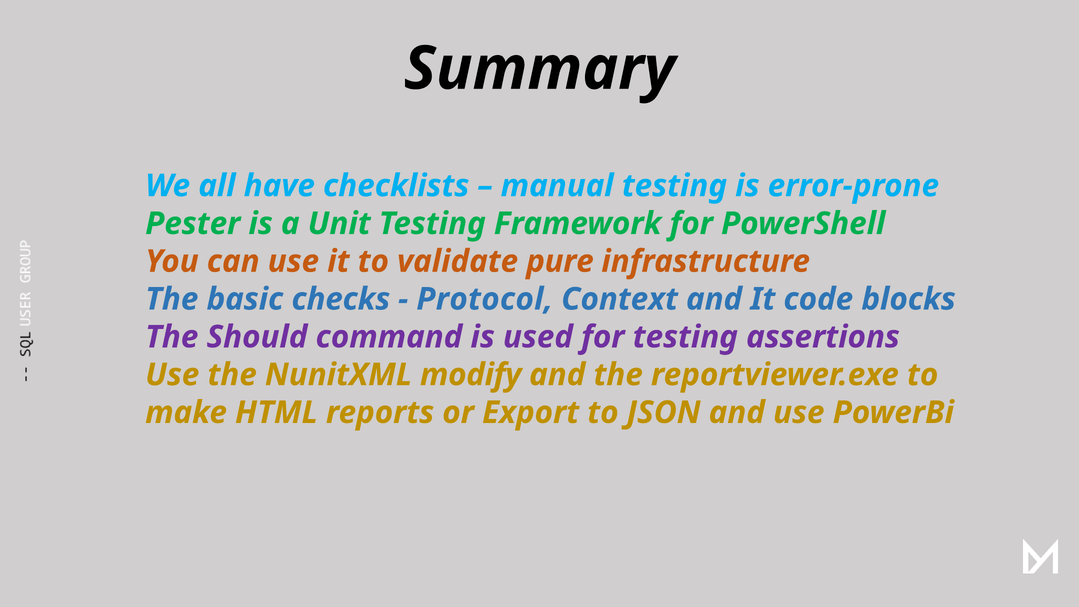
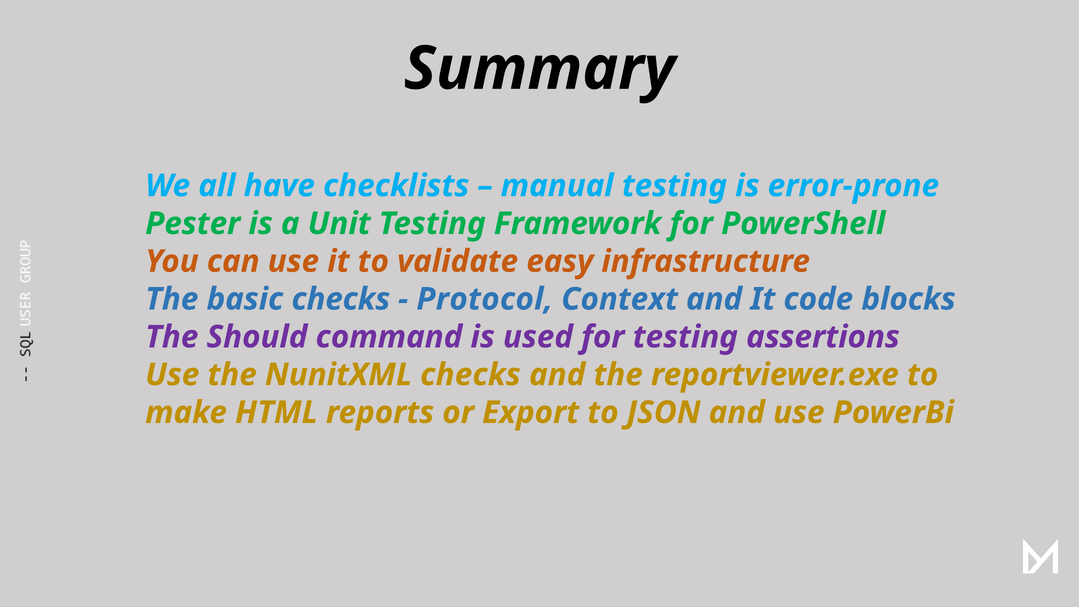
pure: pure -> easy
NunitXML modify: modify -> checks
